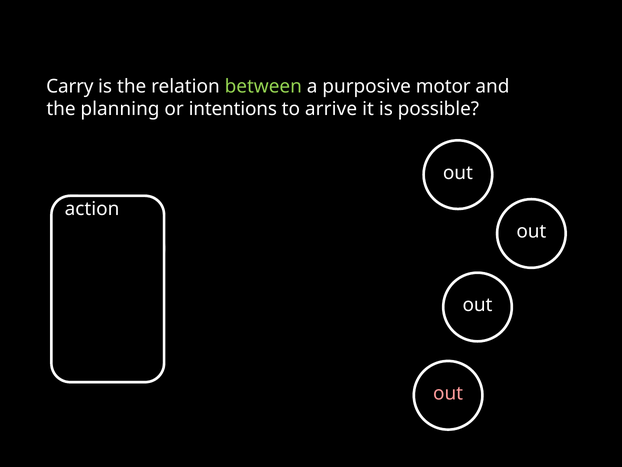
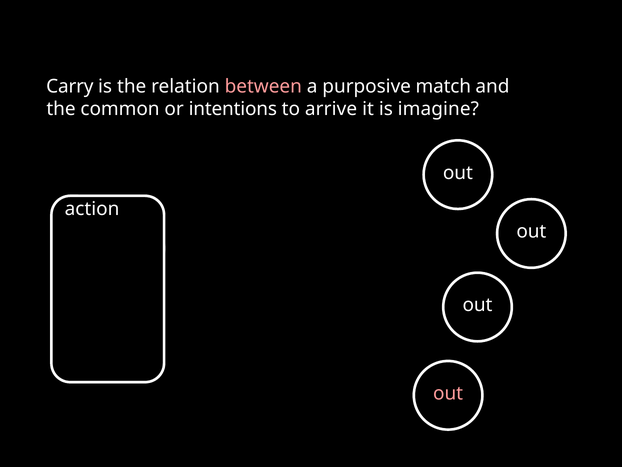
between colour: light green -> pink
motor: motor -> match
planning: planning -> common
possible: possible -> imagine
